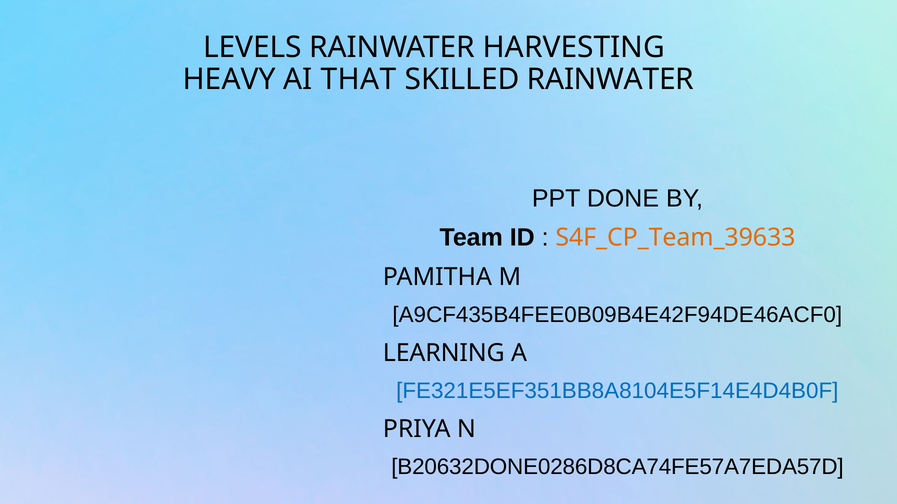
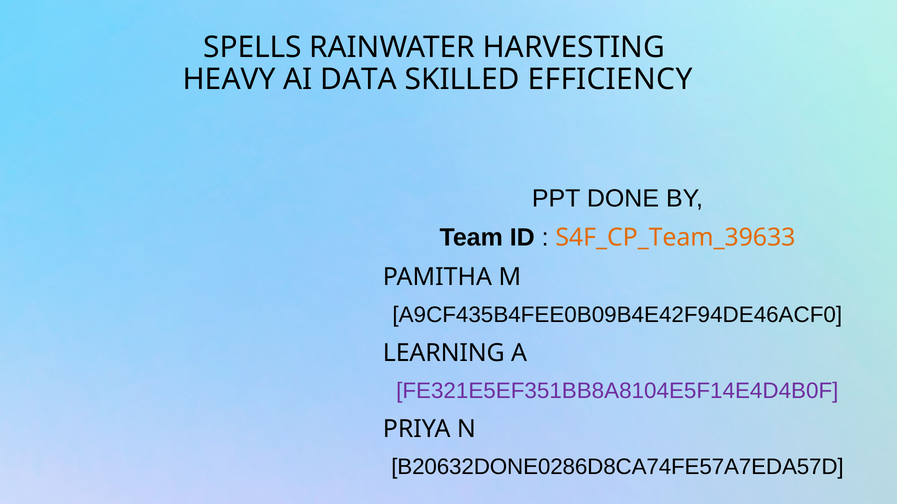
LEVELS: LEVELS -> SPELLS
THAT: THAT -> DATA
SKILLED RAINWATER: RAINWATER -> EFFICIENCY
FE321E5EF351BB8A8104E5F14E4D4B0F colour: blue -> purple
